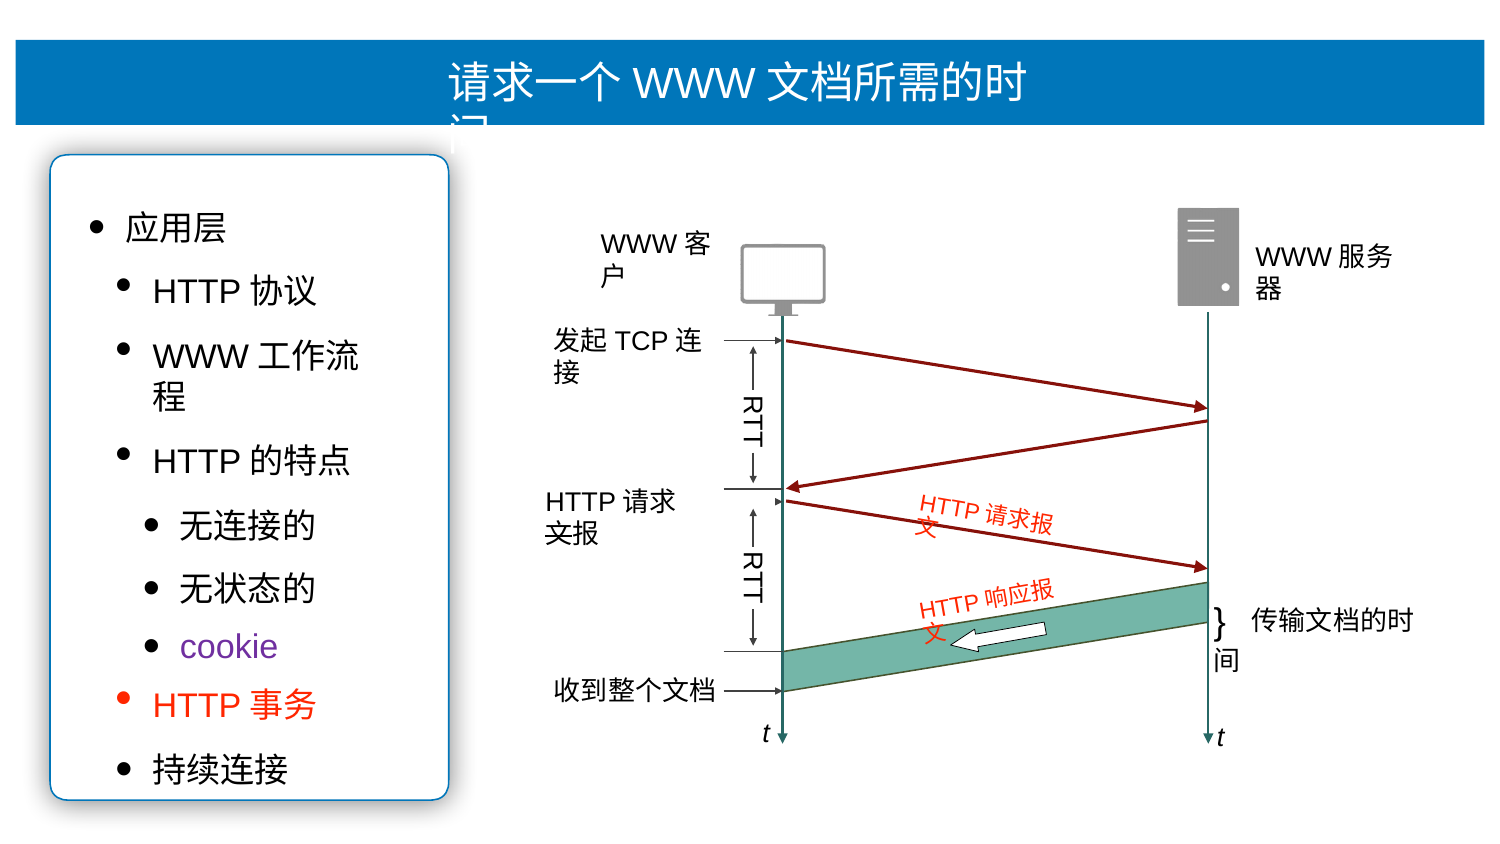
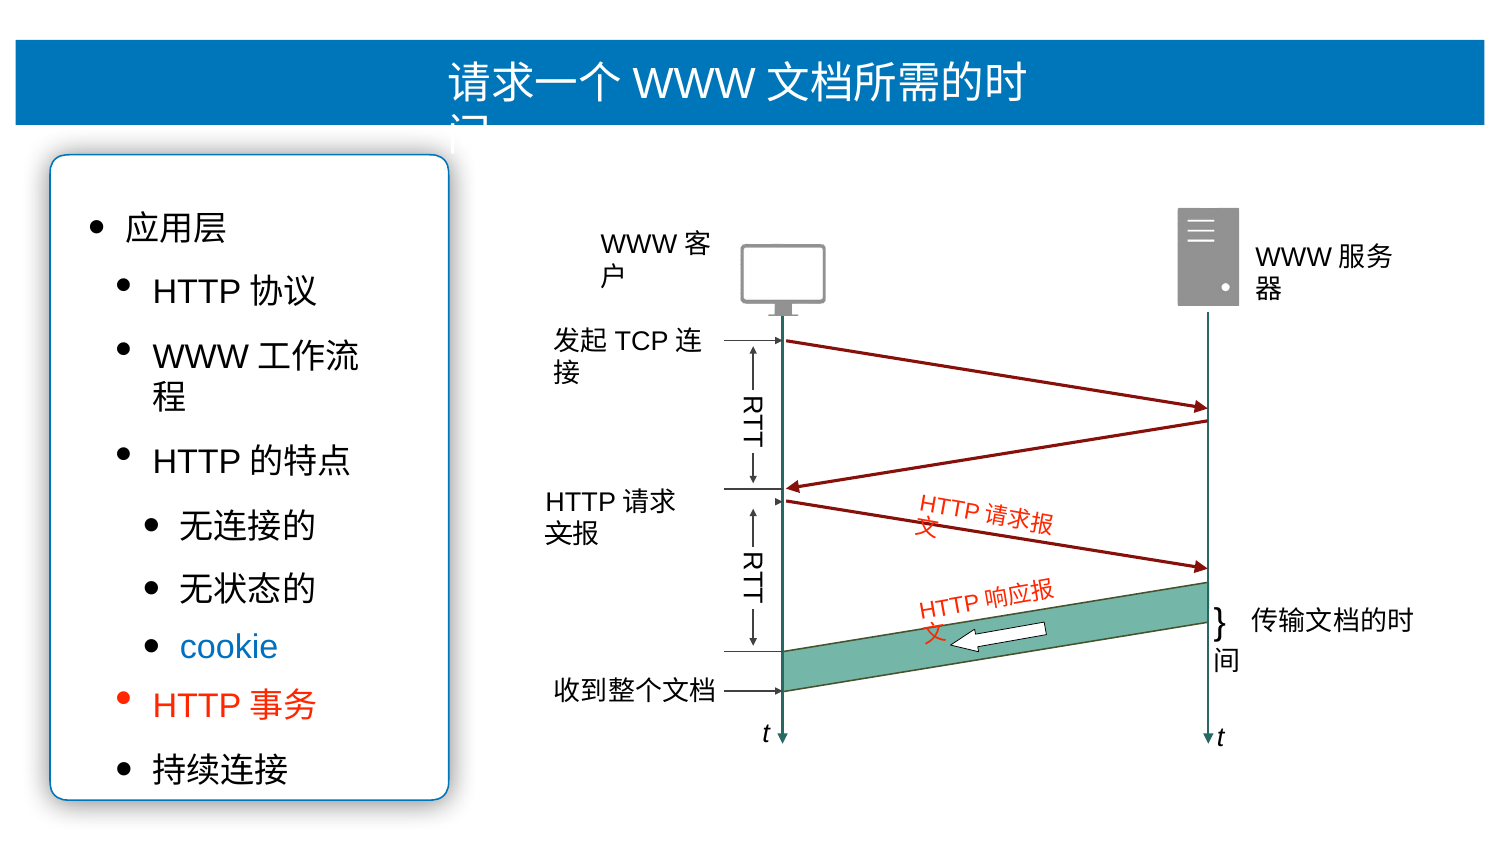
cookie colour: purple -> blue
